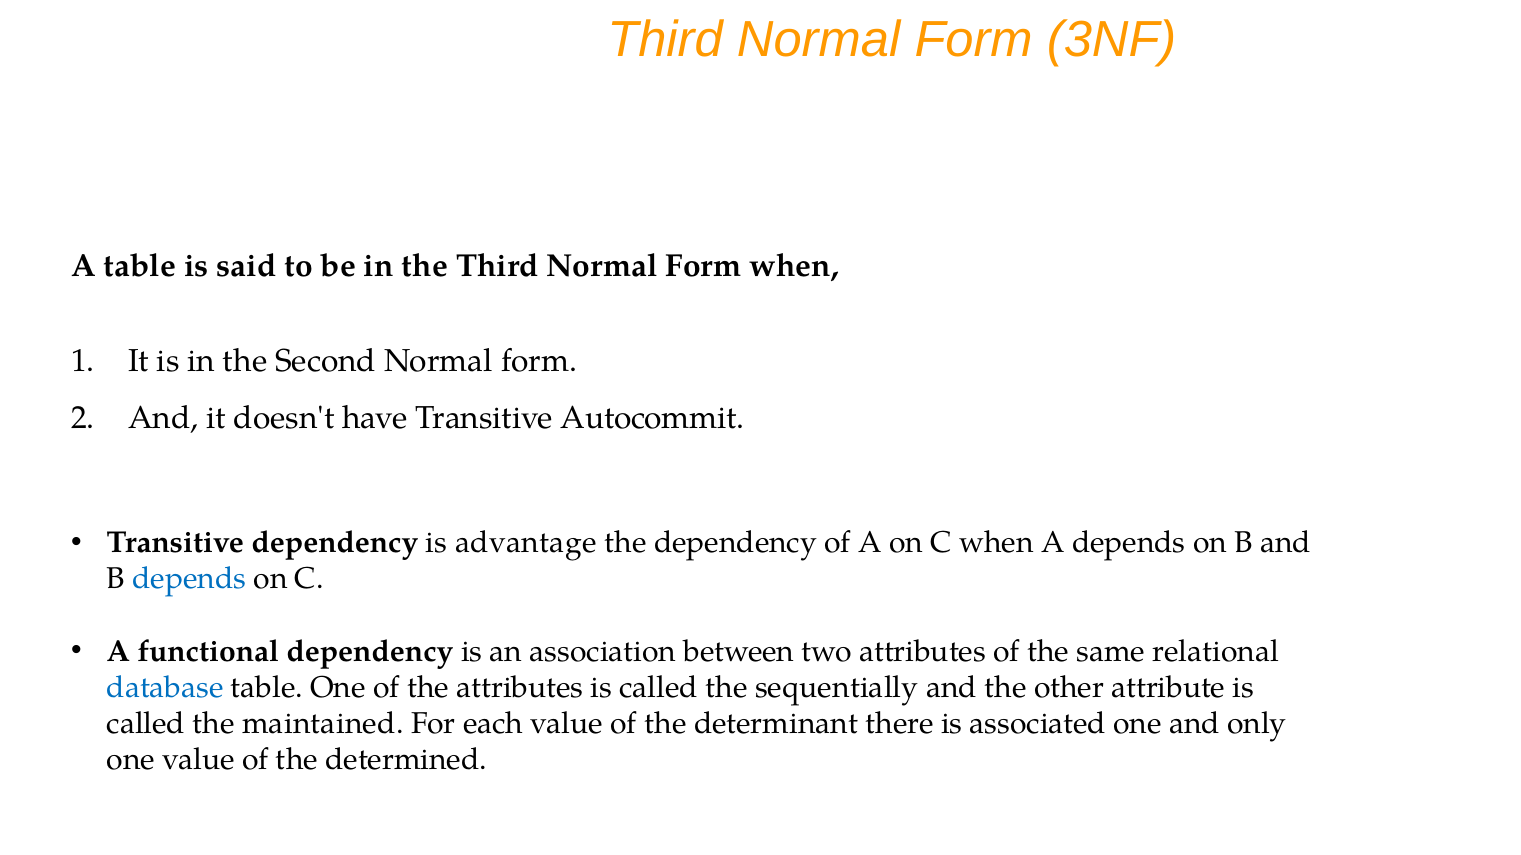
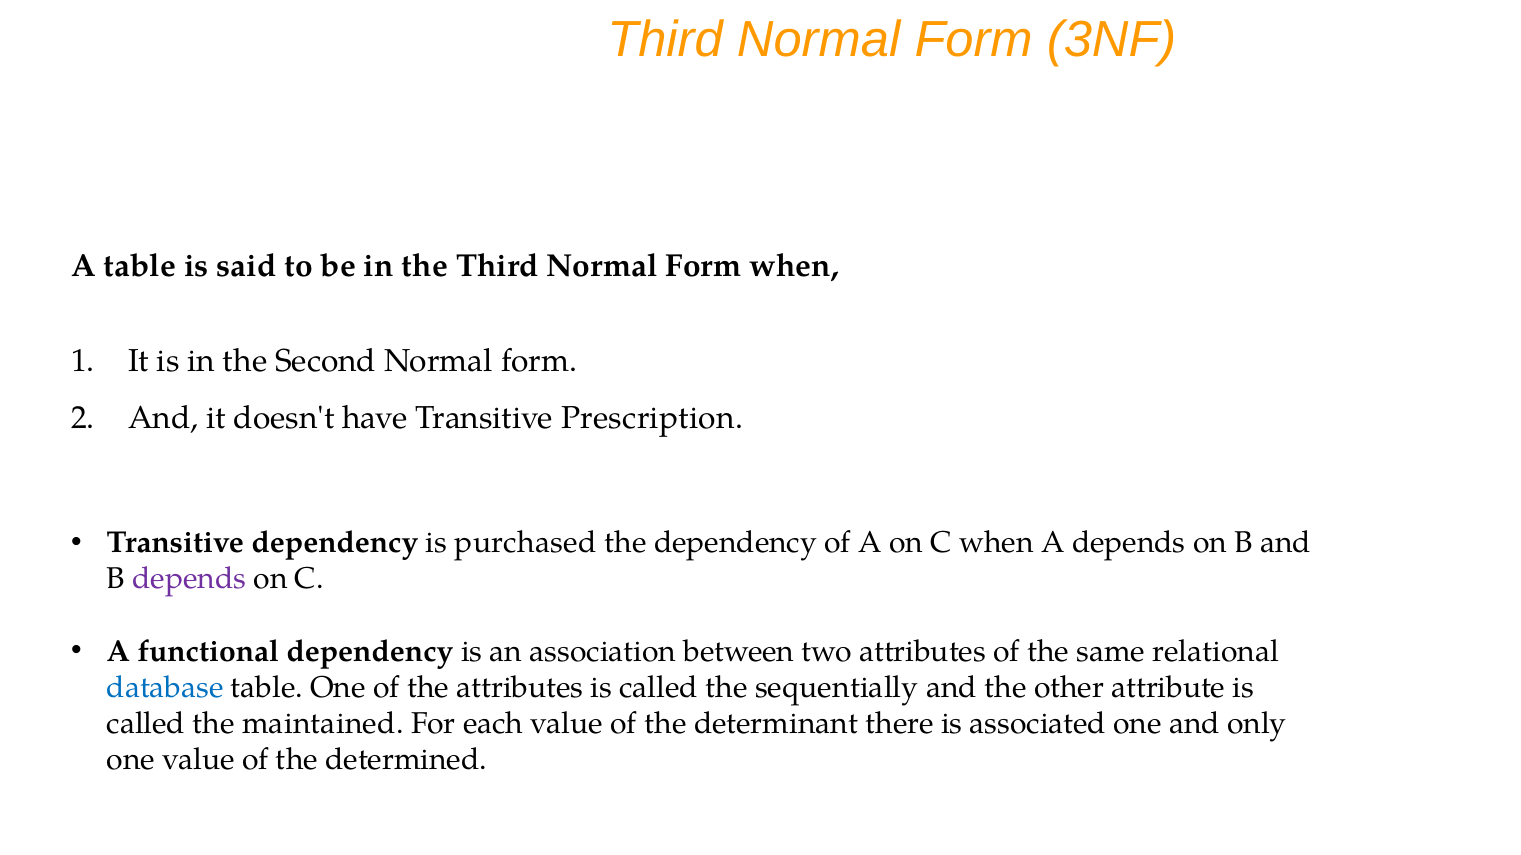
Autocommit: Autocommit -> Prescription
advantage: advantage -> purchased
depends at (189, 579) colour: blue -> purple
